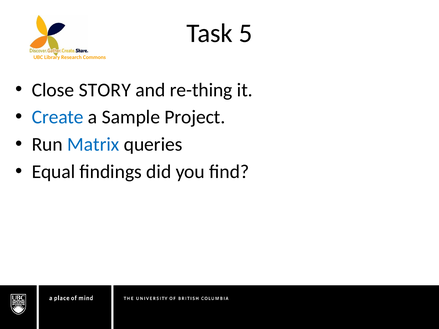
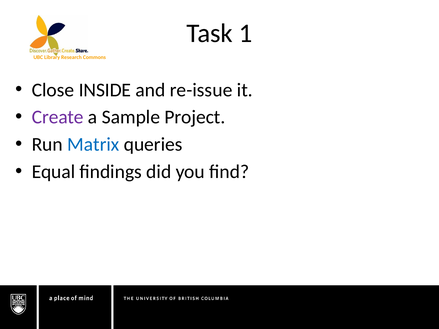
5: 5 -> 1
STORY: STORY -> INSIDE
re-thing: re-thing -> re-issue
Create colour: blue -> purple
